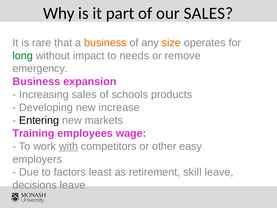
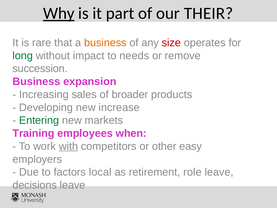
Why underline: none -> present
our SALES: SALES -> THEIR
size colour: orange -> red
emergency: emergency -> succession
schools: schools -> broader
Entering colour: black -> green
wage: wage -> when
least: least -> local
skill: skill -> role
